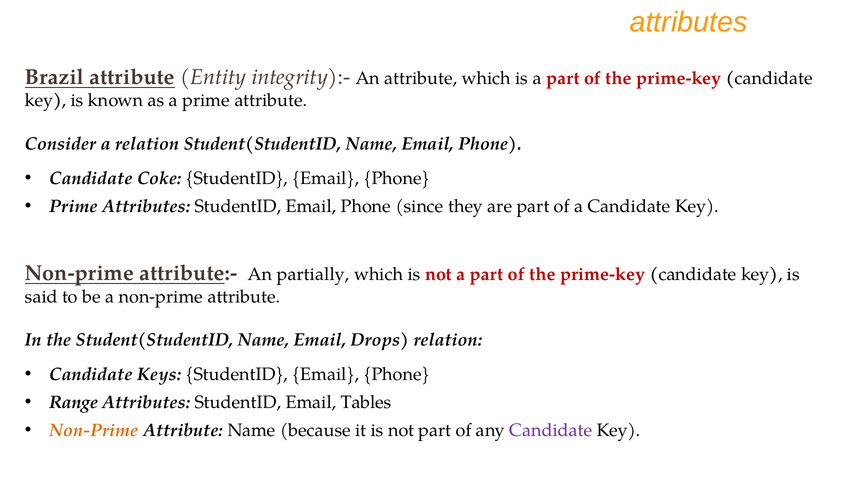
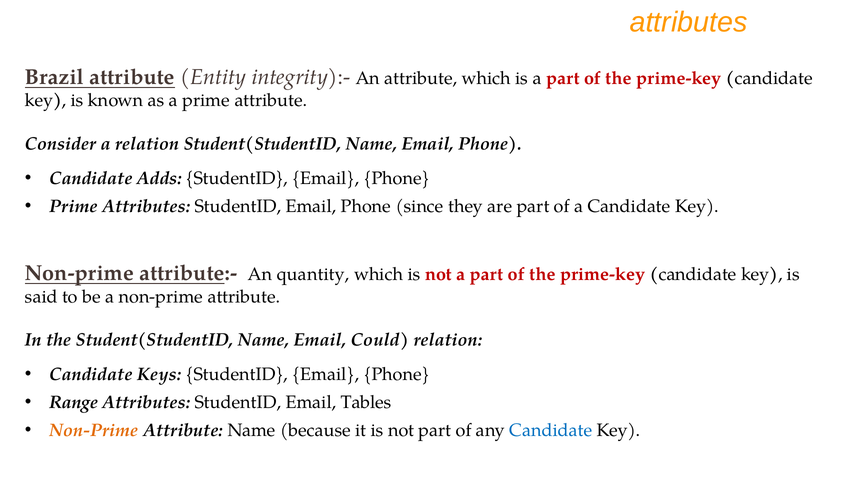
Coke: Coke -> Adds
partially: partially -> quantity
Drops: Drops -> Could
Candidate at (551, 430) colour: purple -> blue
